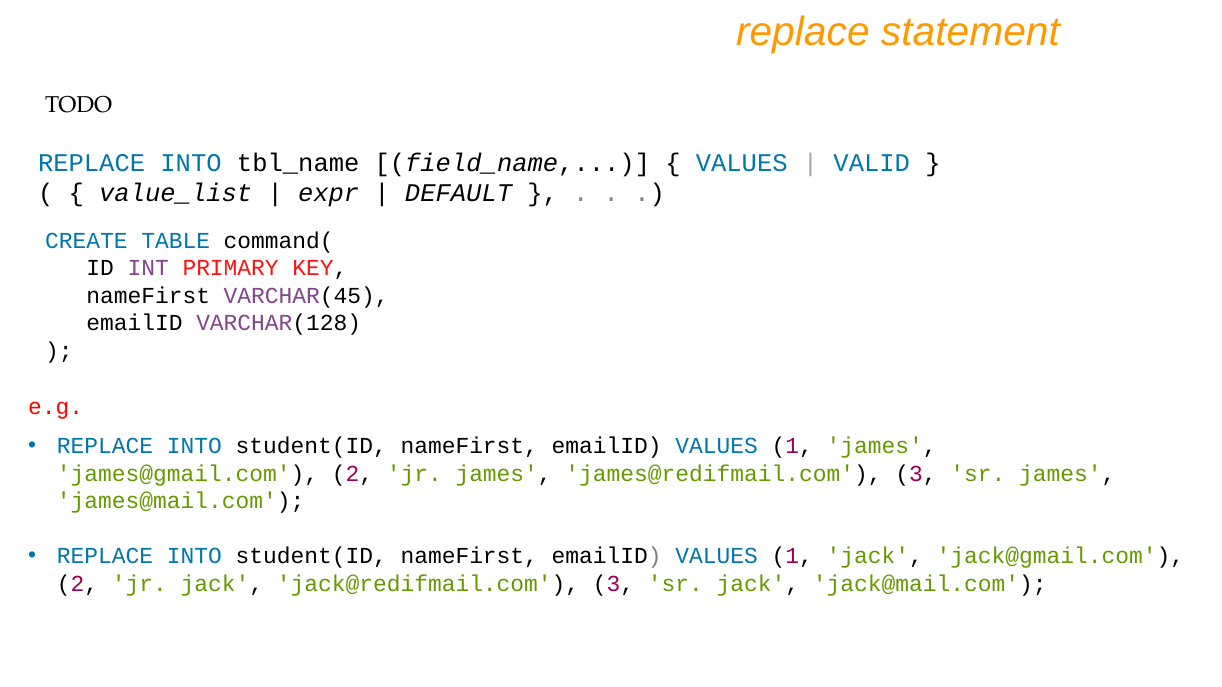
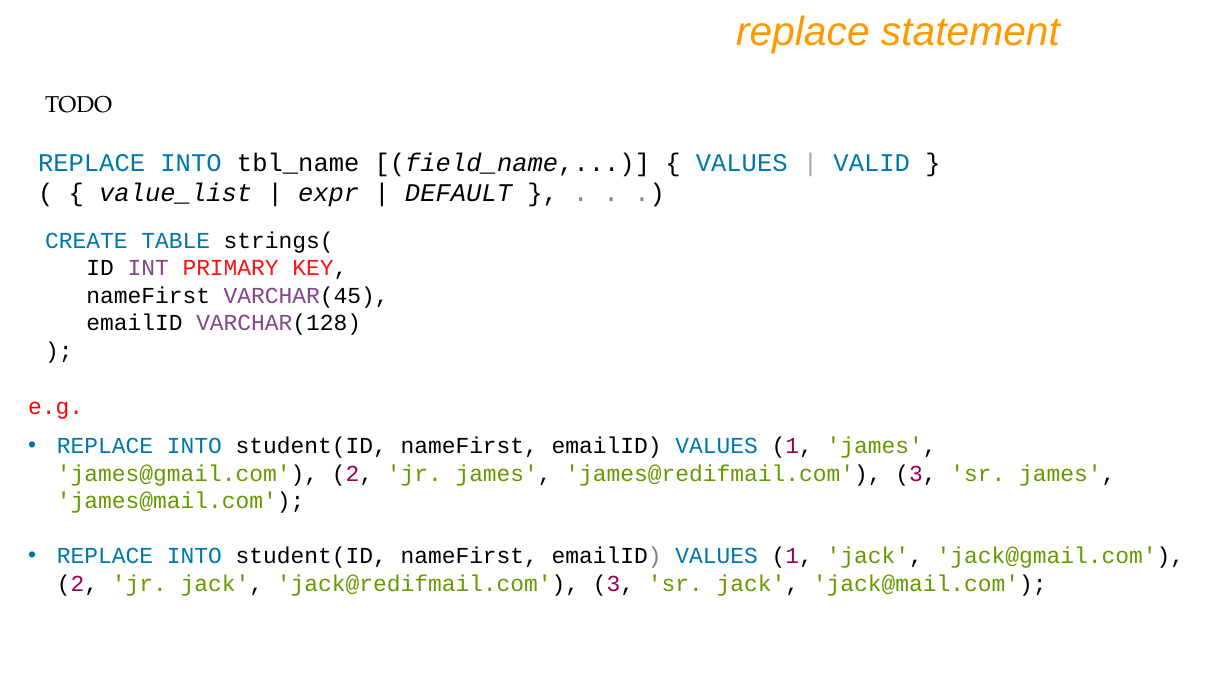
command(: command( -> strings(
